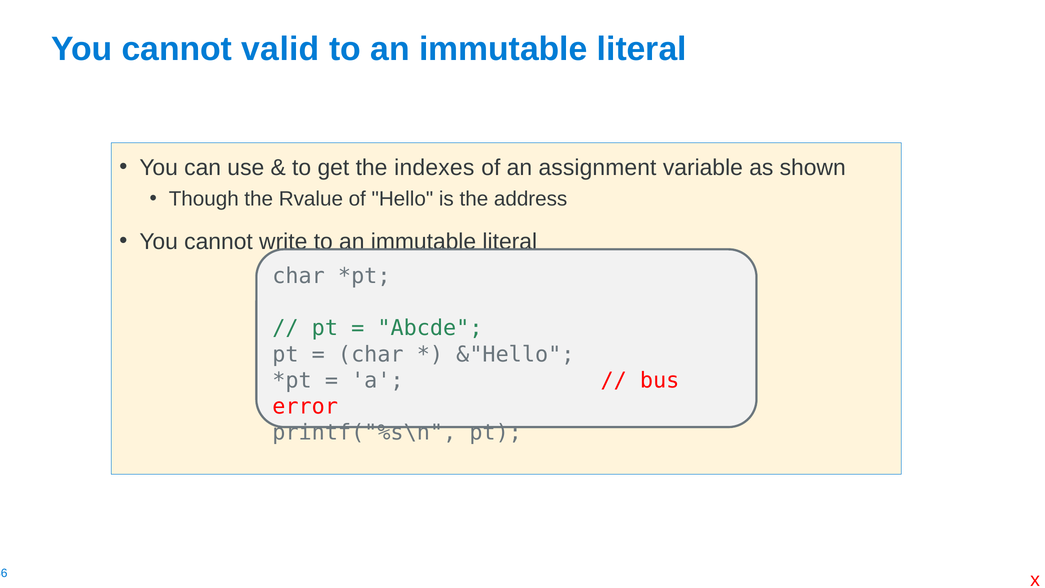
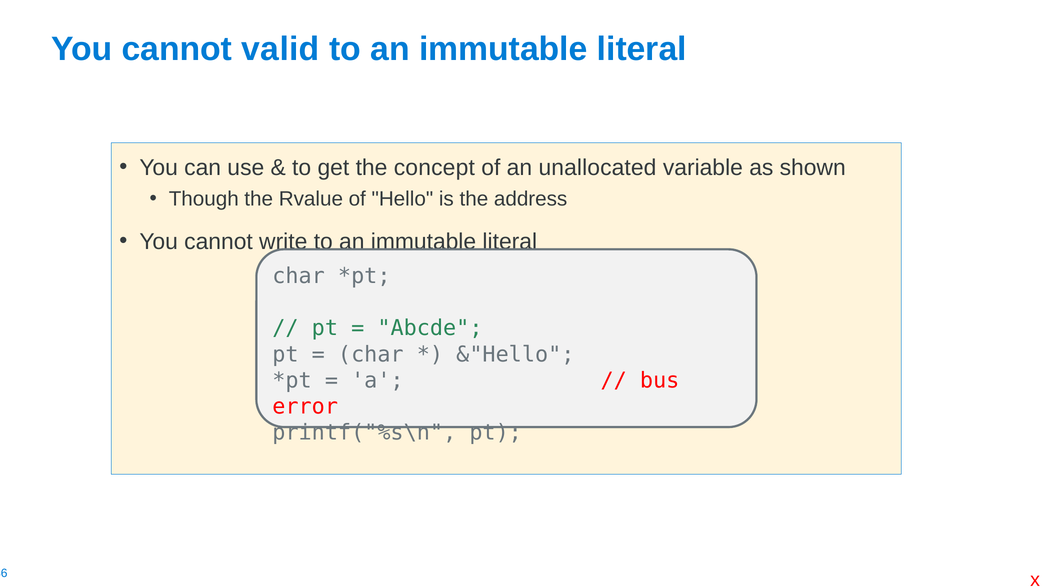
indexes: indexes -> concept
assignment: assignment -> unallocated
